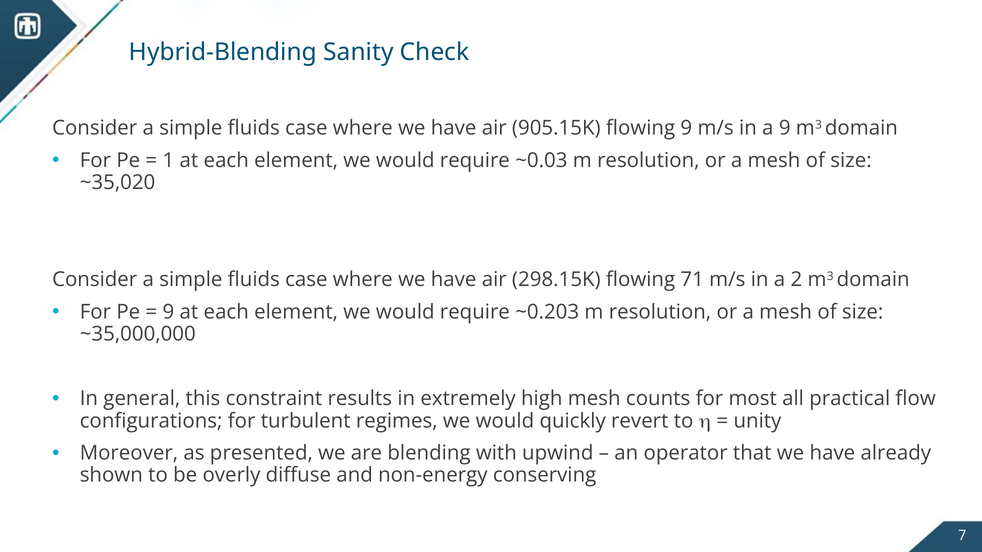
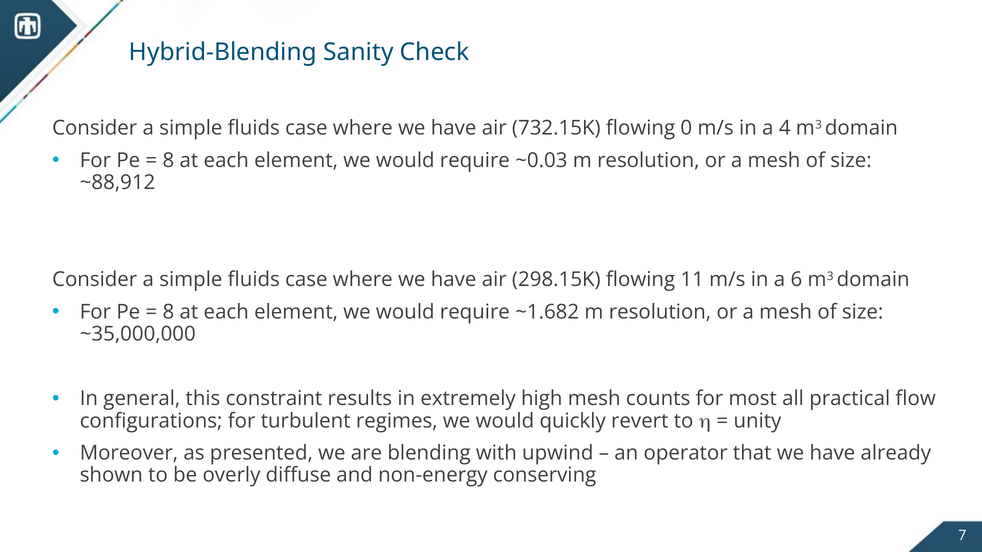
905.15K: 905.15K -> 732.15K
flowing 9: 9 -> 0
a 9: 9 -> 4
1 at (168, 161): 1 -> 8
~35,020: ~35,020 -> ~88,912
71: 71 -> 11
2: 2 -> 6
9 at (168, 312): 9 -> 8
~0.203: ~0.203 -> ~1.682
